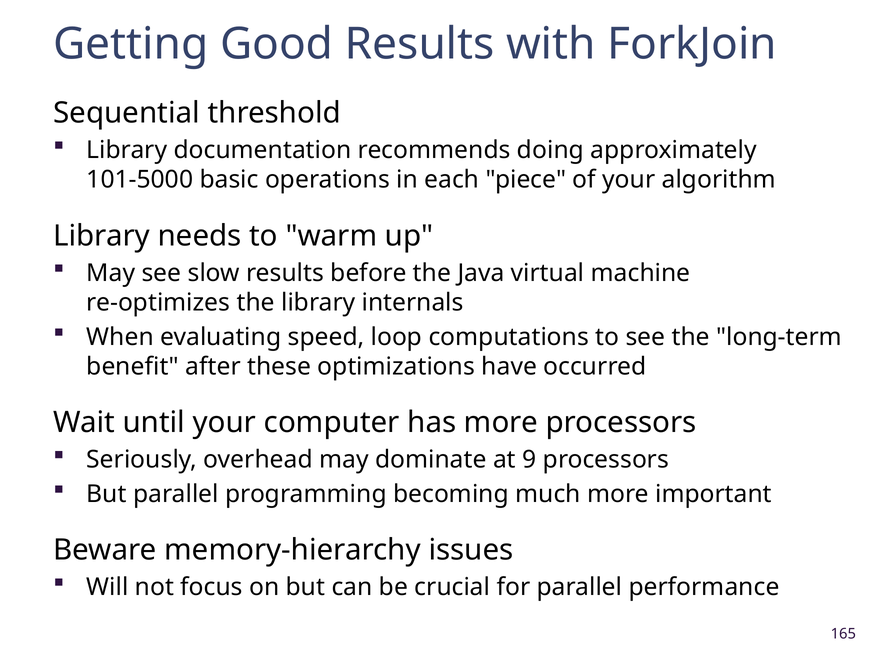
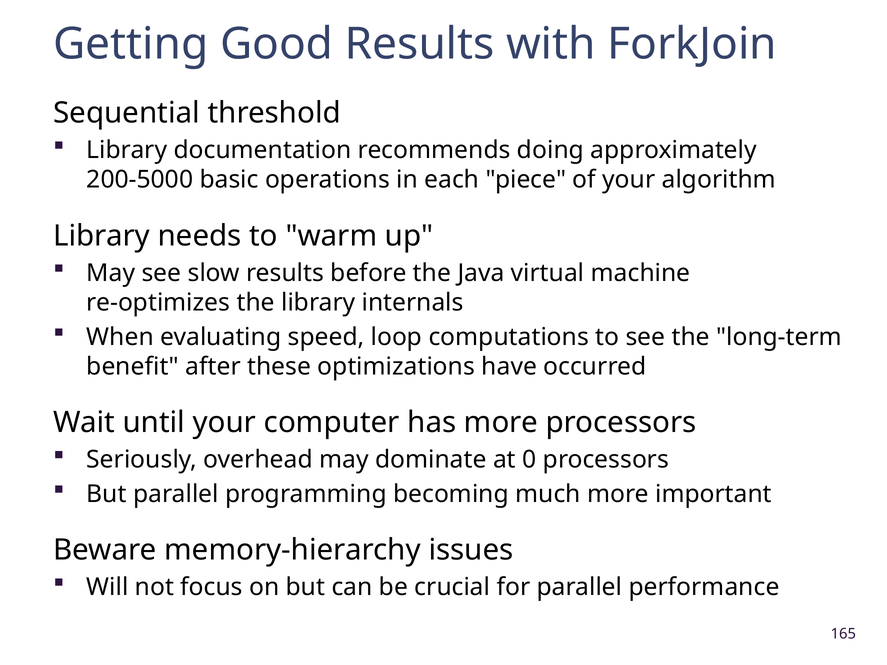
101-5000: 101-5000 -> 200-5000
9: 9 -> 0
